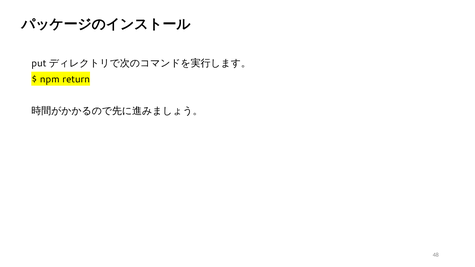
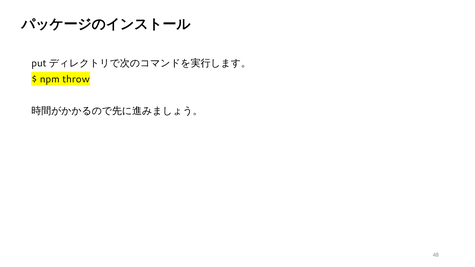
return: return -> throw
